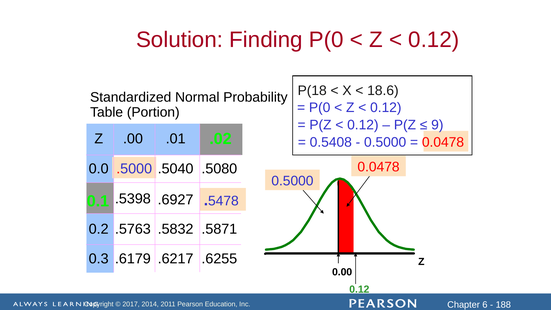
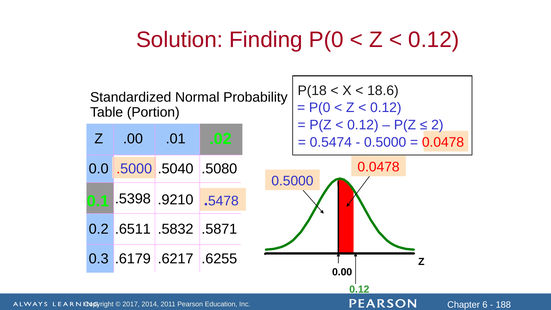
9: 9 -> 2
0.5408: 0.5408 -> 0.5474
.6927: .6927 -> .9210
.5763: .5763 -> .6511
